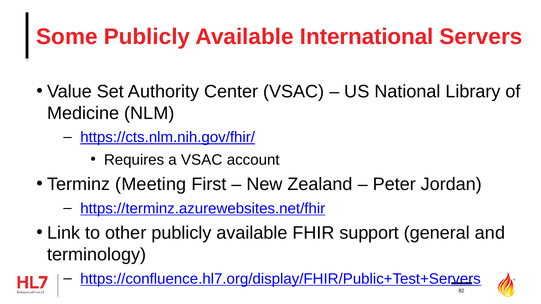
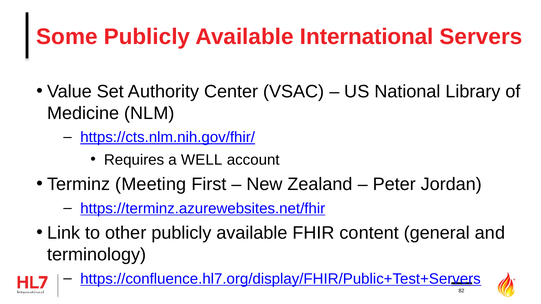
a VSAC: VSAC -> WELL
support: support -> content
